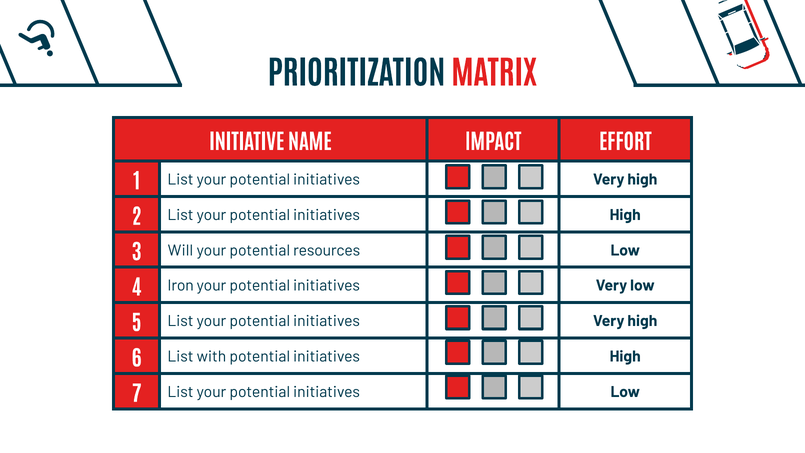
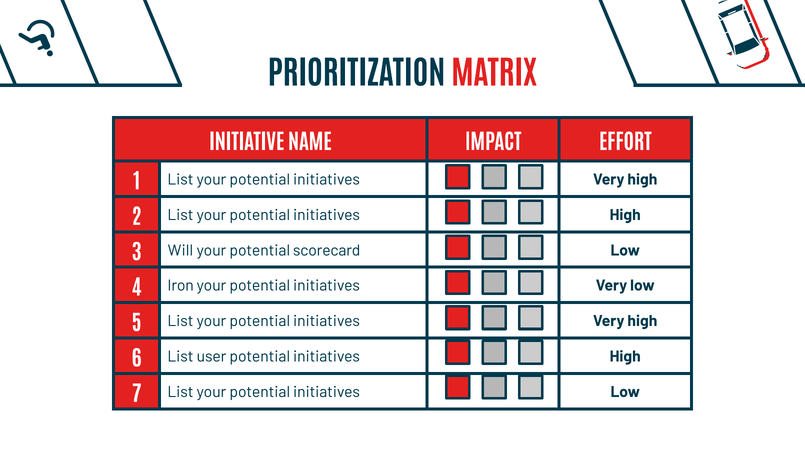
resources: resources -> scorecard
with: with -> user
